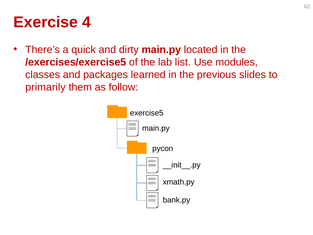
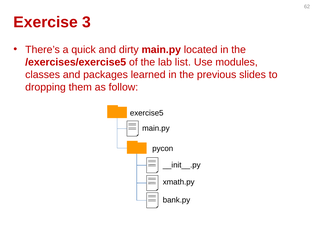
4: 4 -> 3
primarily: primarily -> dropping
